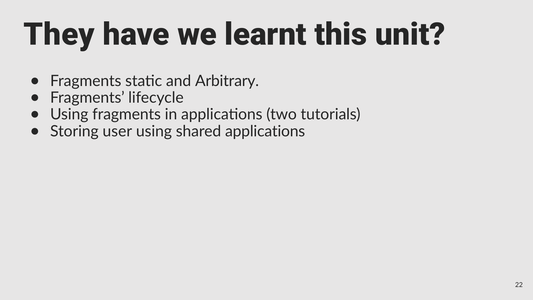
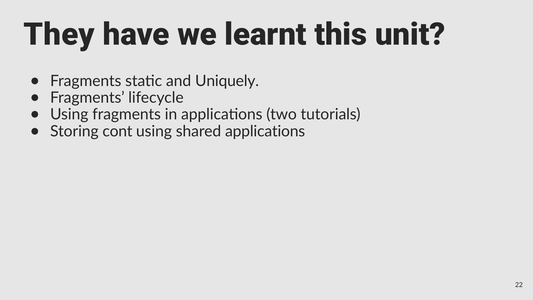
Arbitrary: Arbitrary -> Uniquely
user: user -> cont
